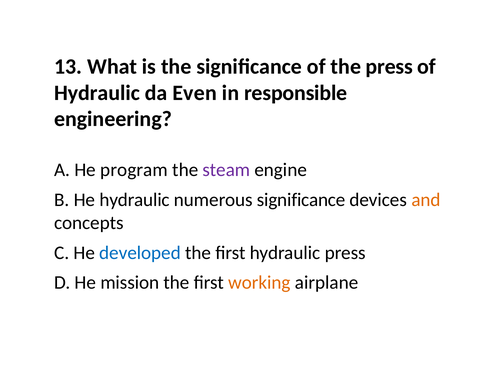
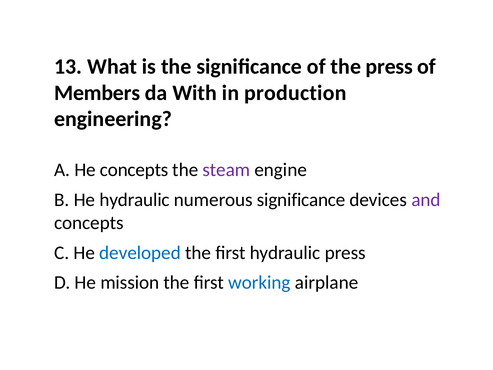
Hydraulic at (97, 93): Hydraulic -> Members
Even: Even -> With
responsible: responsible -> production
He program: program -> concepts
and colour: orange -> purple
working colour: orange -> blue
